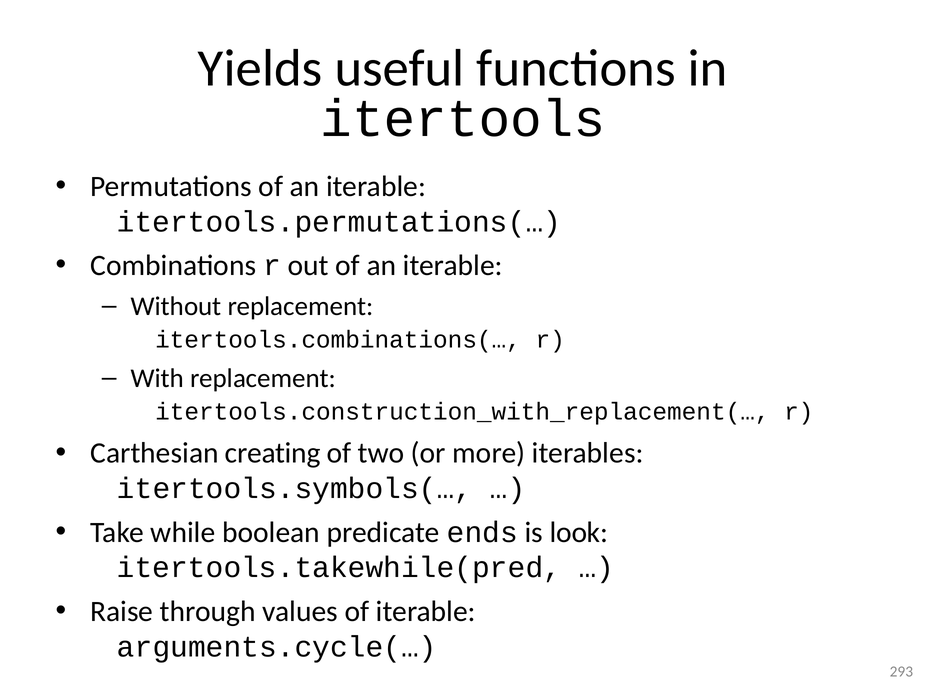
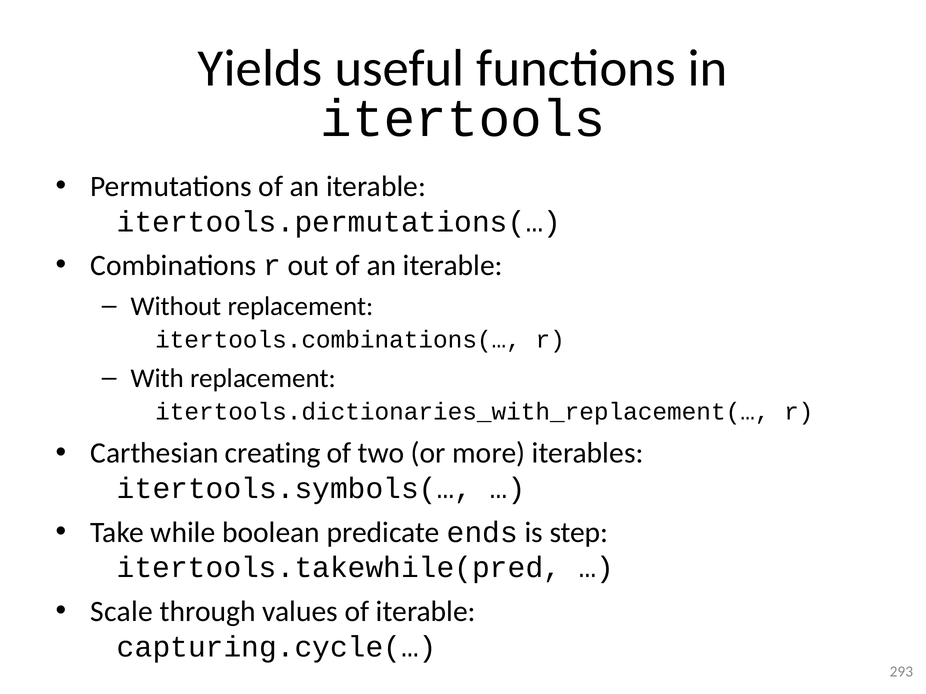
itertools.construction_with_replacement(…: itertools.construction_with_replacement(… -> itertools.dictionaries_with_replacement(…
look: look -> step
Raise: Raise -> Scale
arguments.cycle(…: arguments.cycle(… -> capturing.cycle(…
